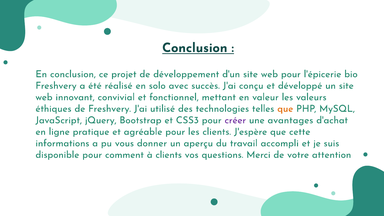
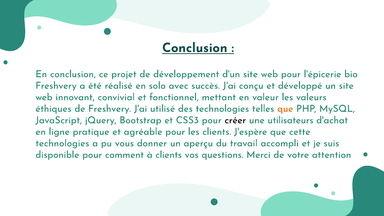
créer colour: purple -> black
avantages: avantages -> utilisateurs
informations at (62, 143): informations -> technologies
